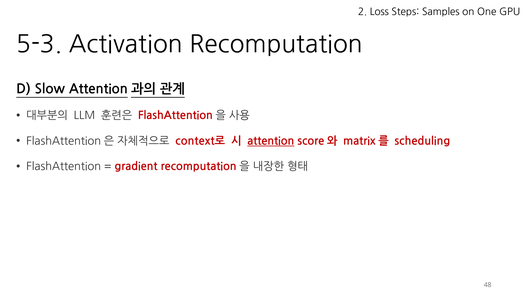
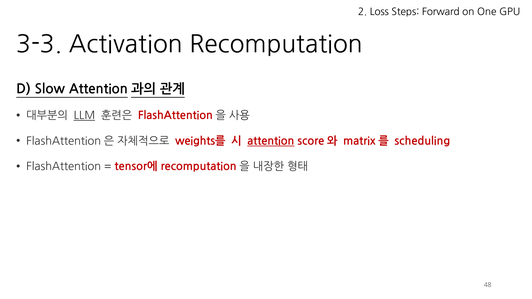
Samples: Samples -> Forward
5-3: 5-3 -> 3-3
LLM underline: none -> present
context로: context로 -> weights를
gradient: gradient -> tensor에
